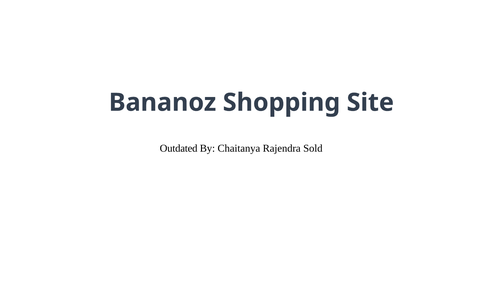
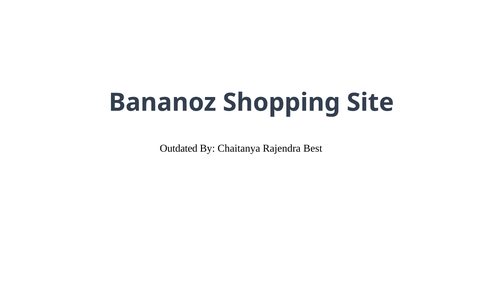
Sold: Sold -> Best
